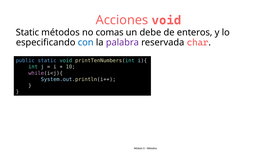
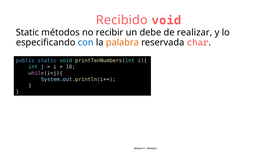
Acciones: Acciones -> Recibido
comas: comas -> recibir
enteros: enteros -> realizar
palabra colour: purple -> orange
